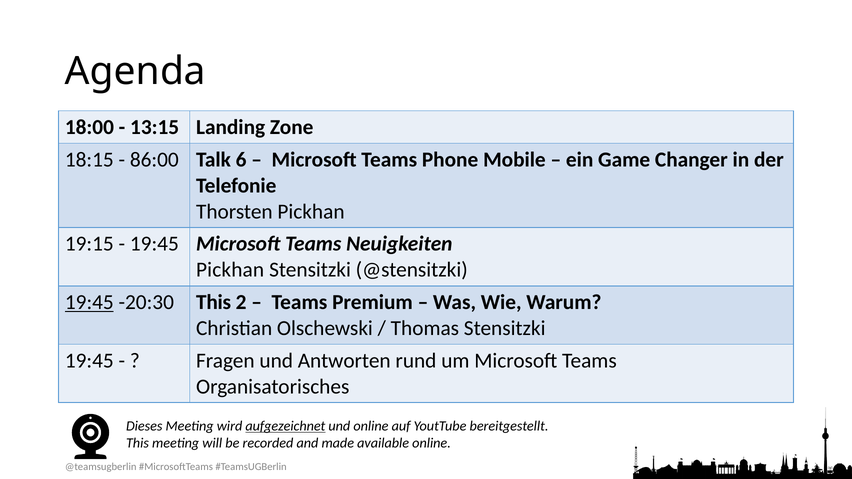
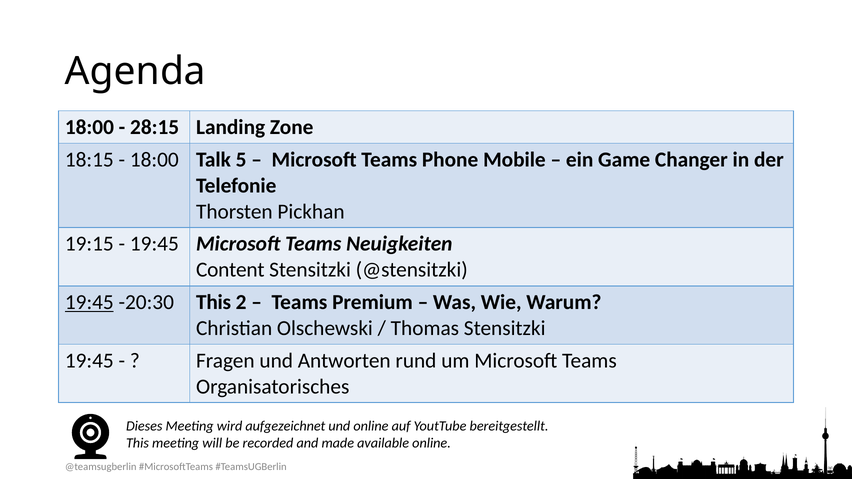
13:15: 13:15 -> 28:15
86:00 at (154, 160): 86:00 -> 18:00
6: 6 -> 5
Pickhan at (230, 270): Pickhan -> Content
aufgezeichnet underline: present -> none
